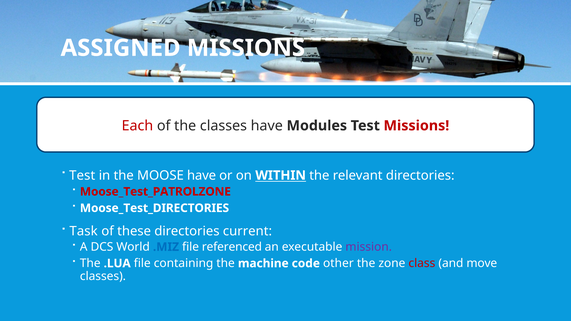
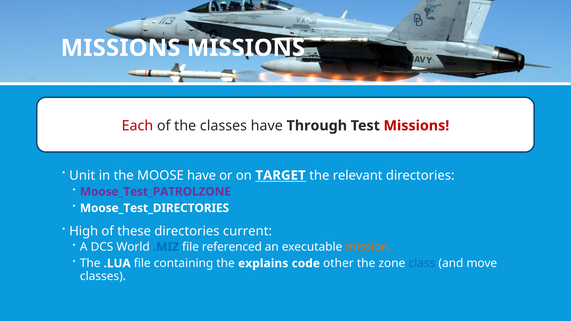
ASSIGNED at (121, 48): ASSIGNED -> MISSIONS
Modules: Modules -> Through
Test at (82, 175): Test -> Unit
WITHIN: WITHIN -> TARGET
Moose_Test_PATROLZONE colour: red -> purple
Task: Task -> High
mission colour: purple -> orange
machine: machine -> explains
class colour: red -> blue
